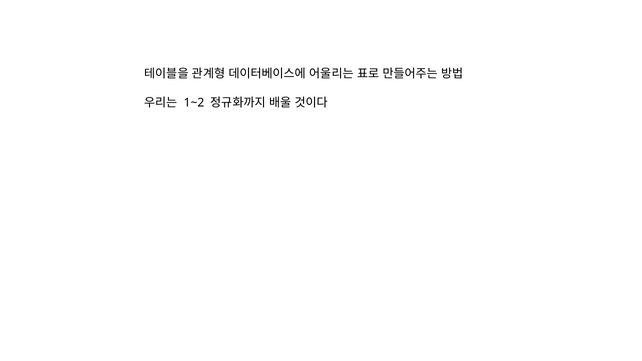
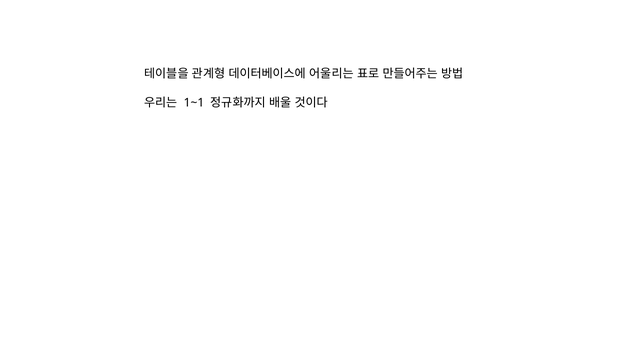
1~2: 1~2 -> 1~1
